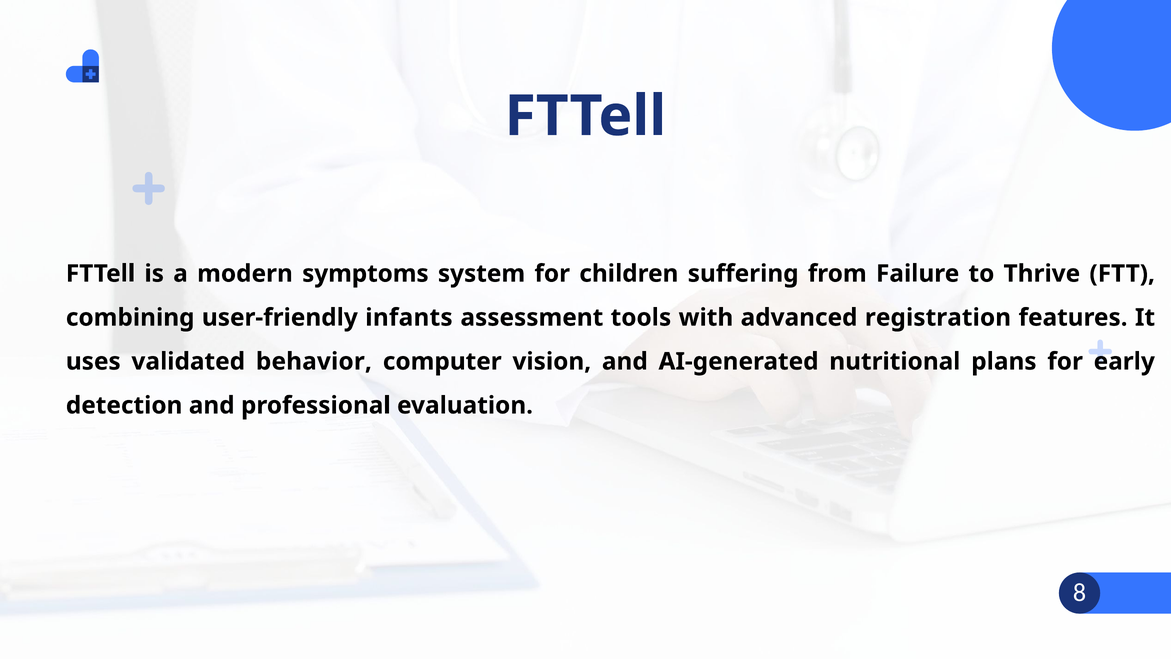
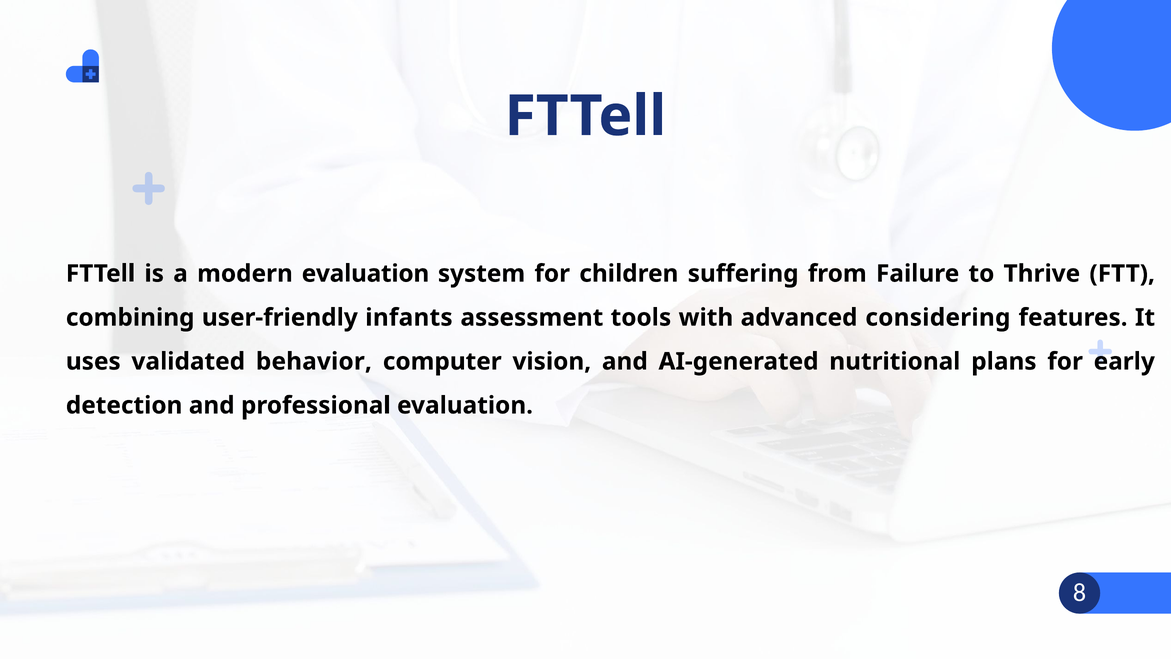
modern symptoms: symptoms -> evaluation
registration: registration -> considering
